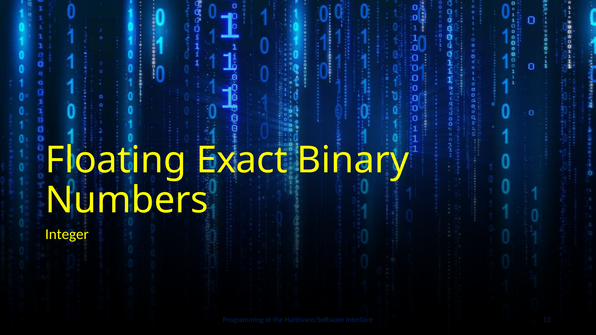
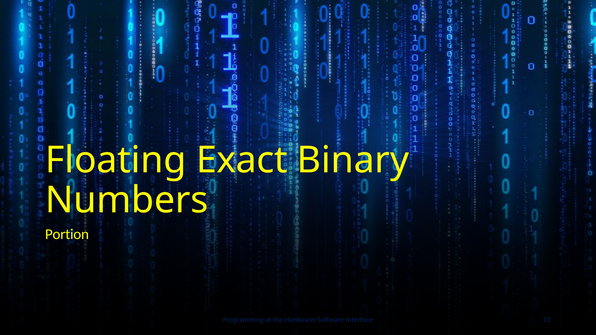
Integer: Integer -> Portion
